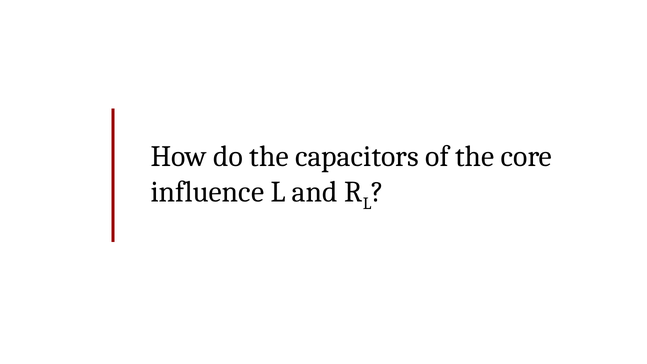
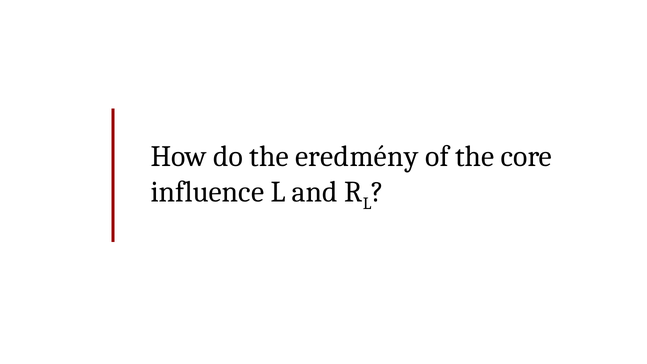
capacitors: capacitors -> eredmény
